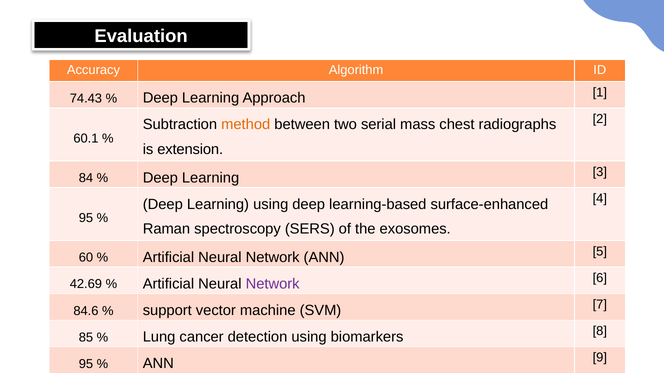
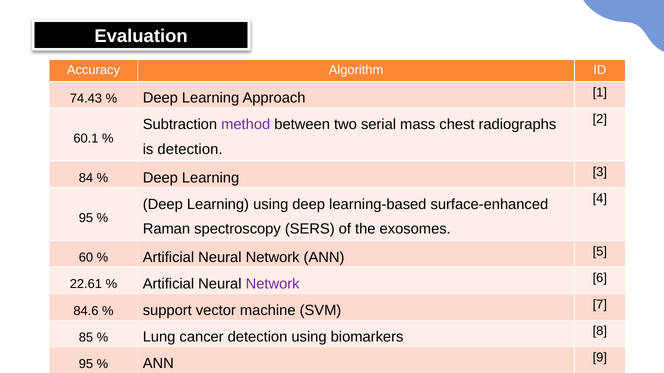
method colour: orange -> purple
is extension: extension -> detection
42.69: 42.69 -> 22.61
